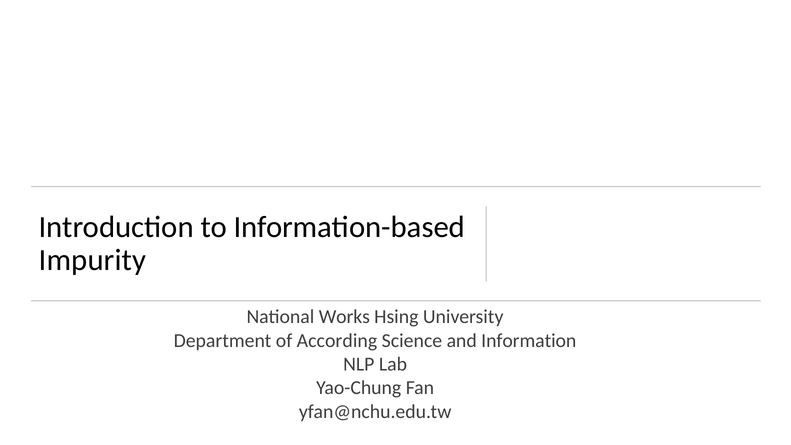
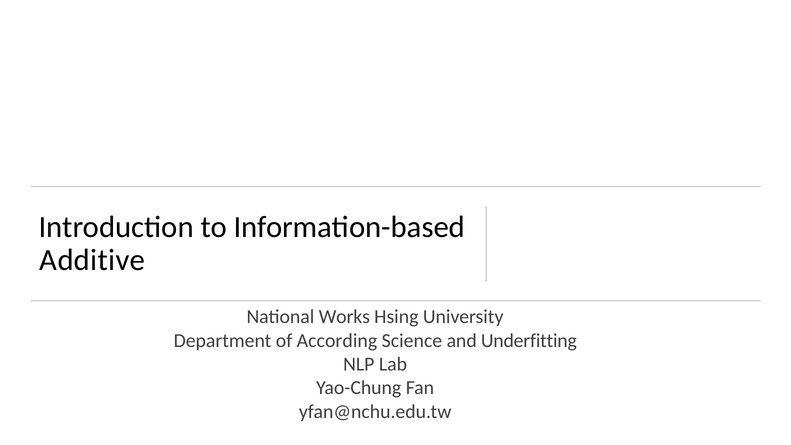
Impurity: Impurity -> Additive
Information: Information -> Underfitting
